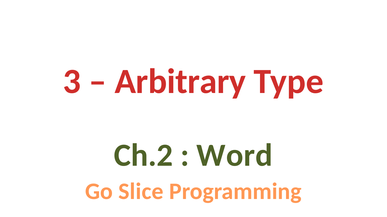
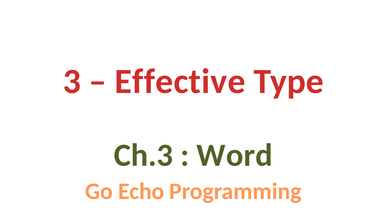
Arbitrary: Arbitrary -> Effective
Ch.2: Ch.2 -> Ch.3
Slice: Slice -> Echo
